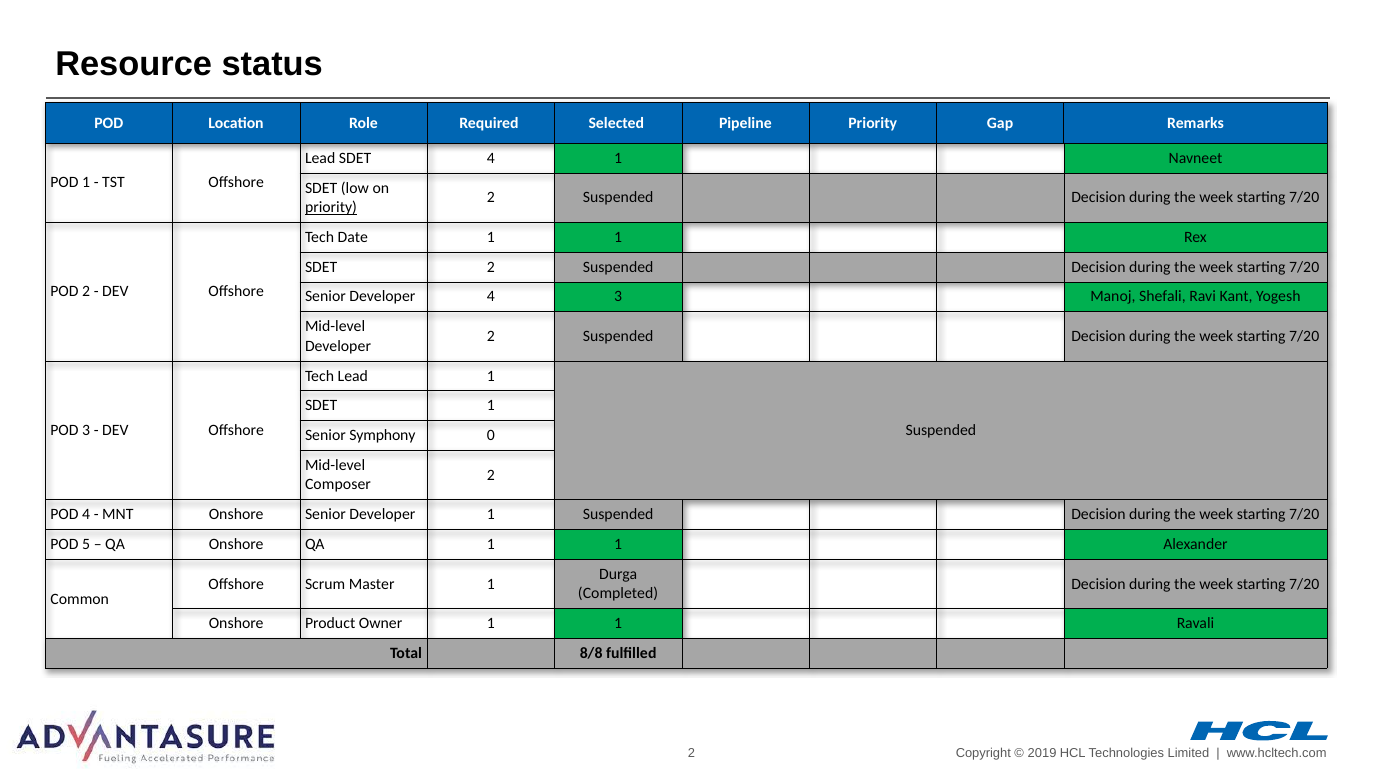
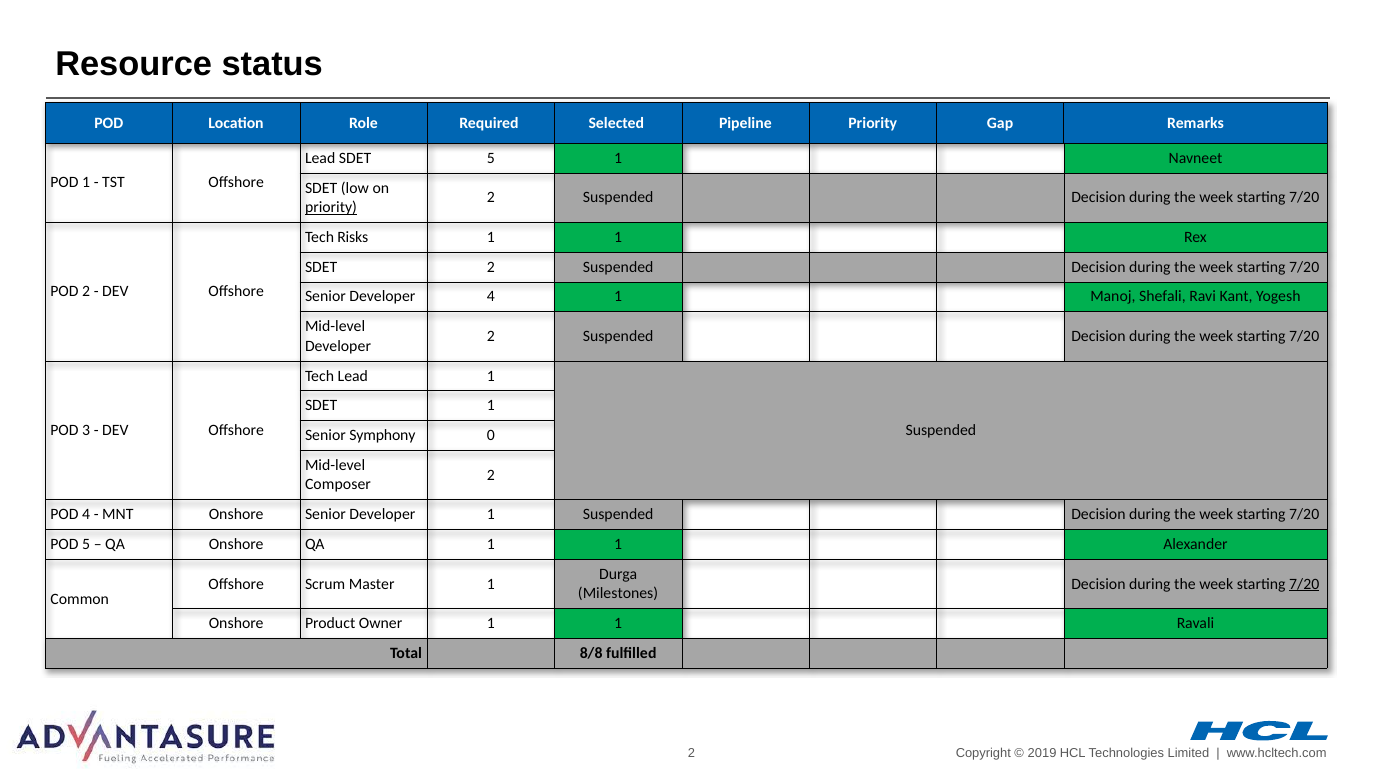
SDET 4: 4 -> 5
Date: Date -> Risks
4 3: 3 -> 1
7/20 at (1304, 584) underline: none -> present
Completed: Completed -> Milestones
